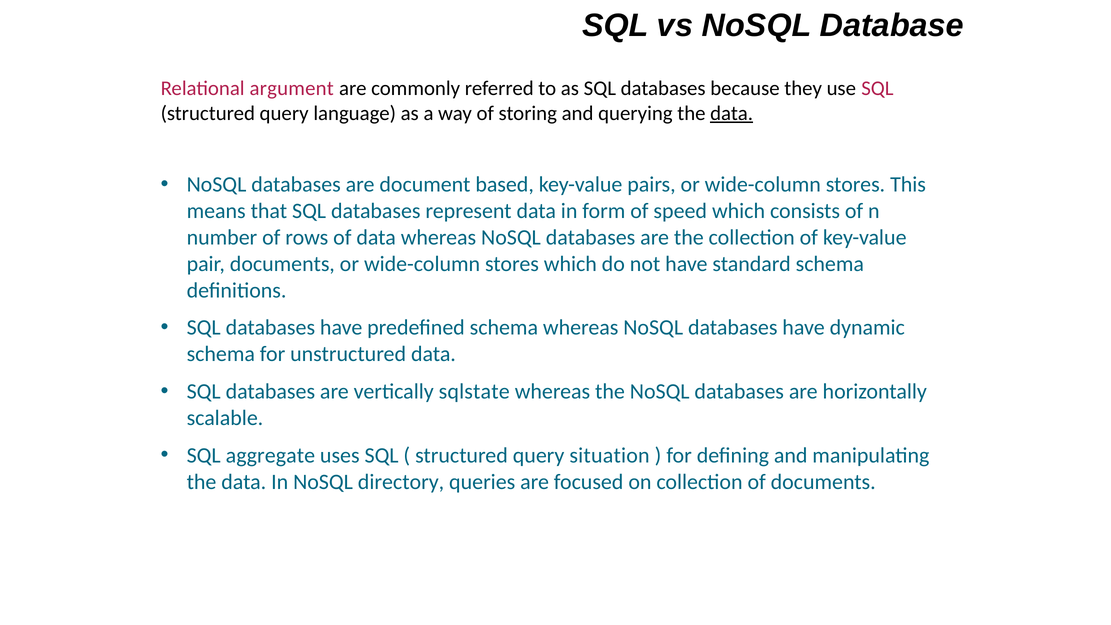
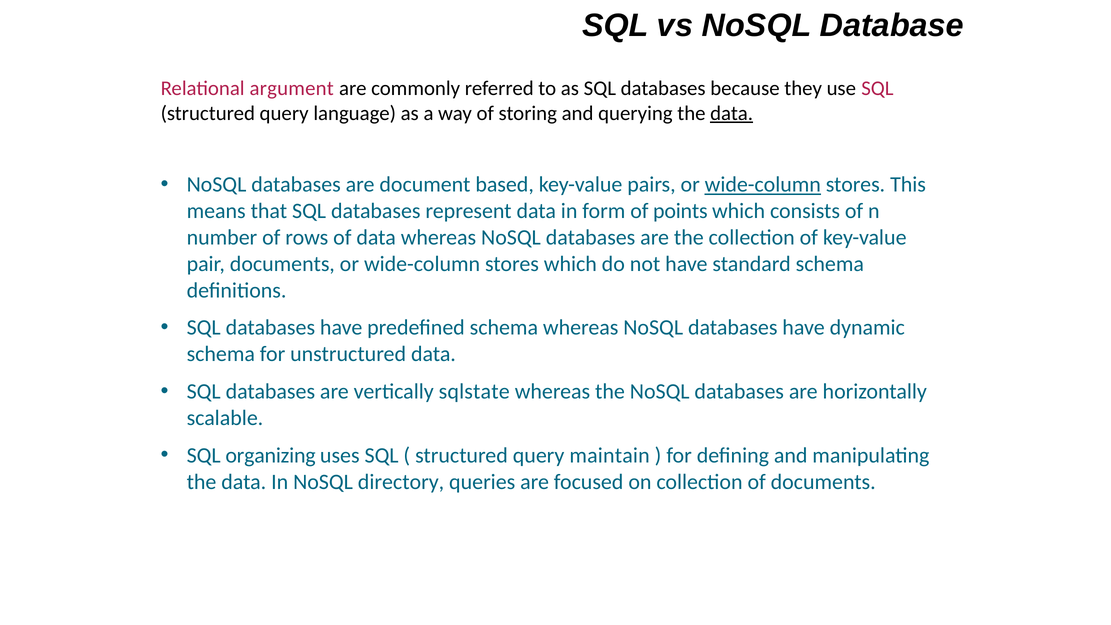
wide-column at (763, 185) underline: none -> present
speed: speed -> points
aggregate: aggregate -> organizing
situation: situation -> maintain
